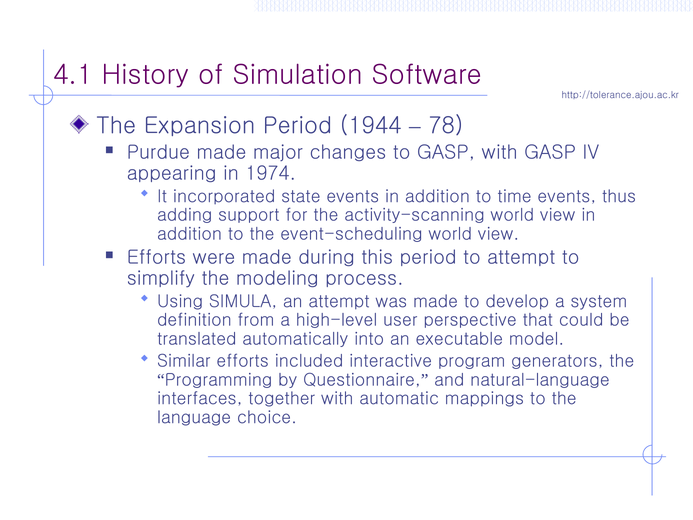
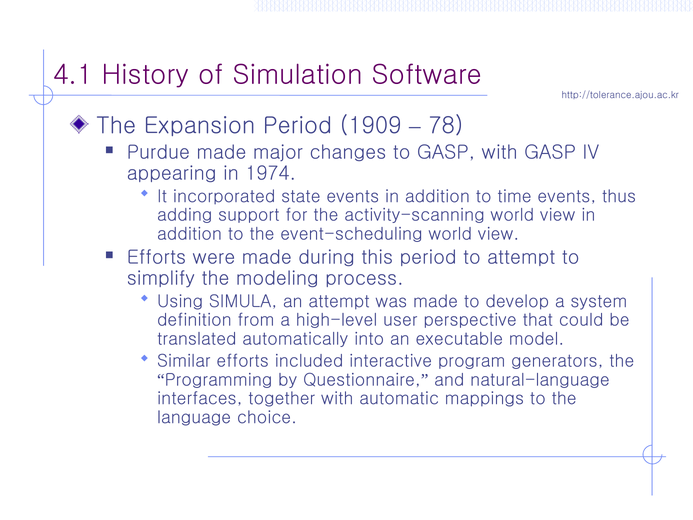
1944: 1944 -> 1909
